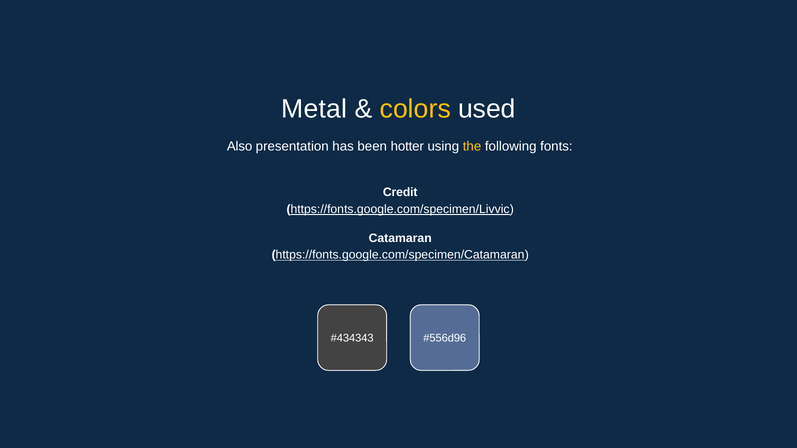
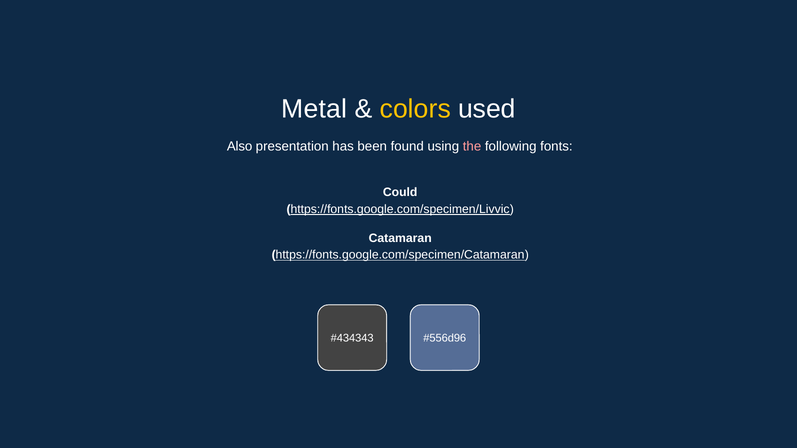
hotter: hotter -> found
the colour: yellow -> pink
Credit: Credit -> Could
